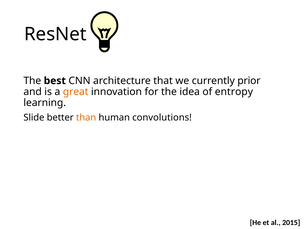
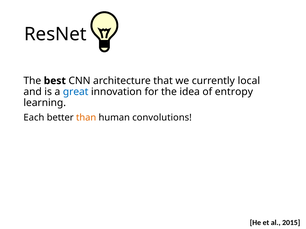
prior: prior -> local
great colour: orange -> blue
Slide: Slide -> Each
